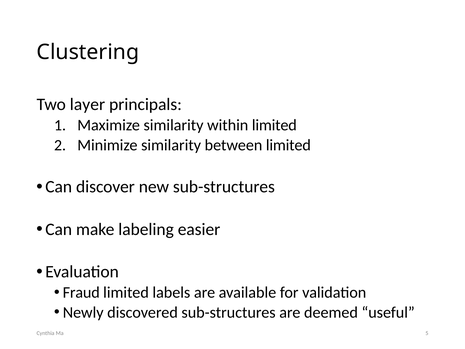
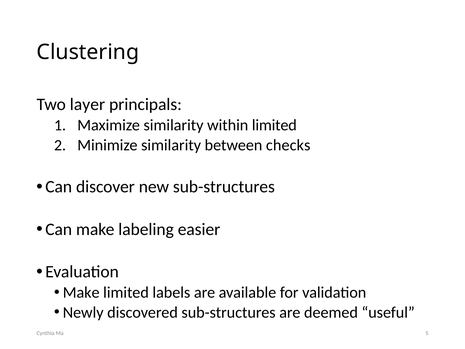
between limited: limited -> checks
Fraud at (81, 292): Fraud -> Make
